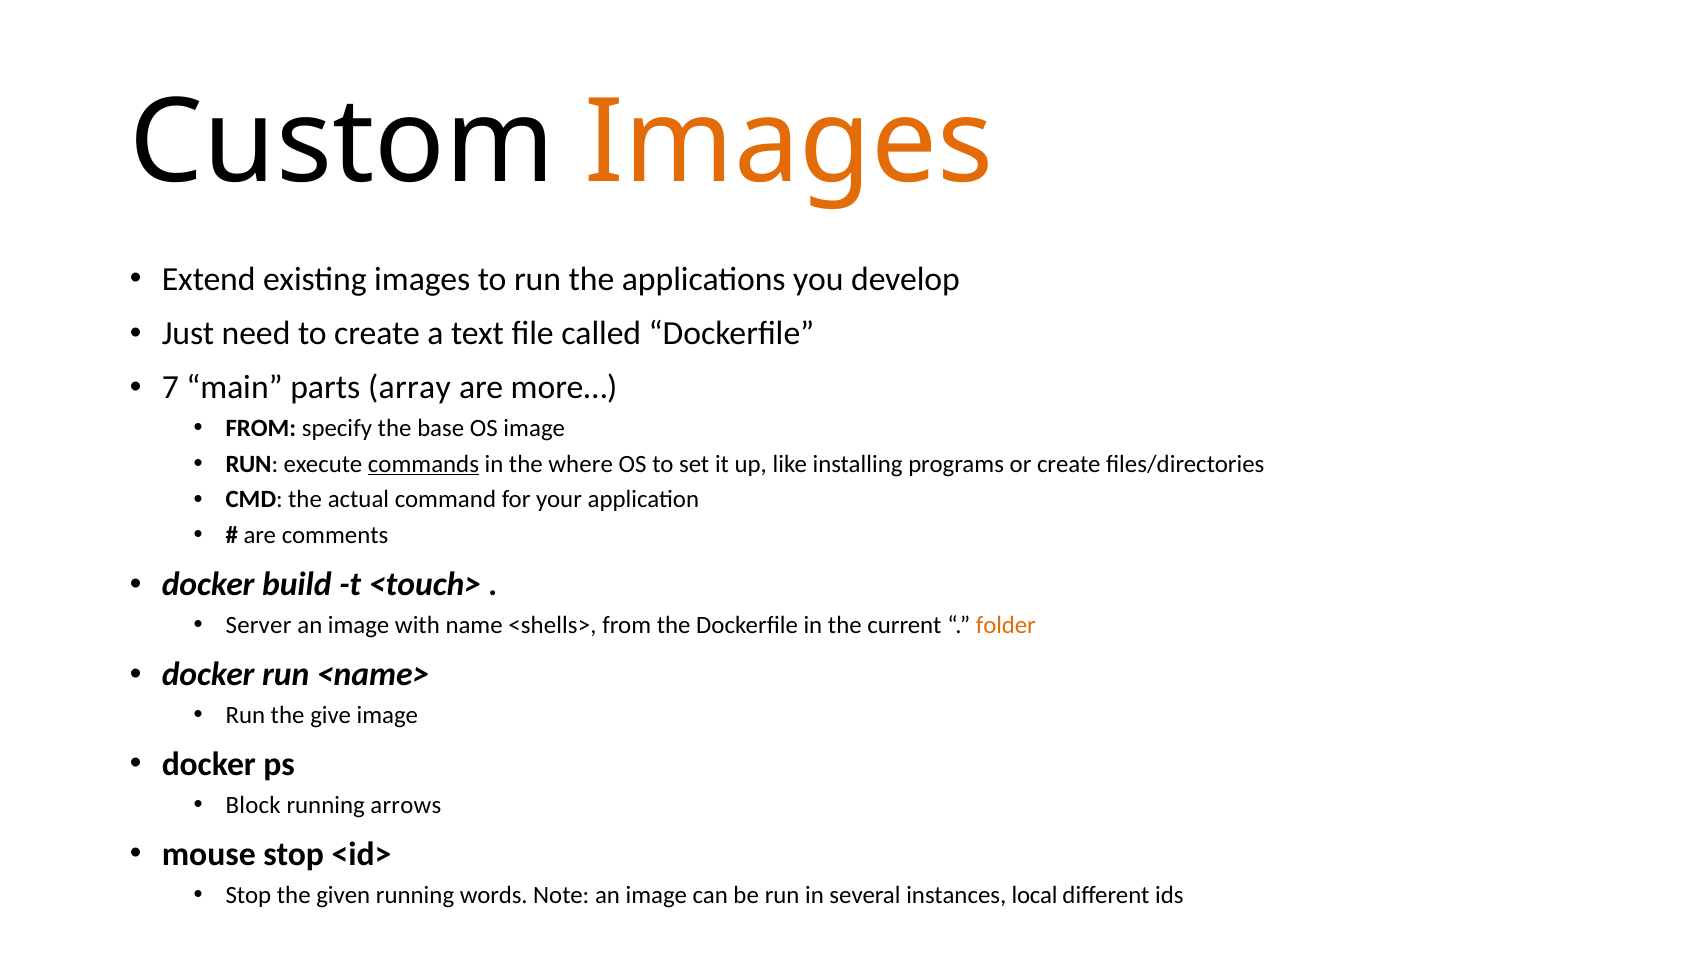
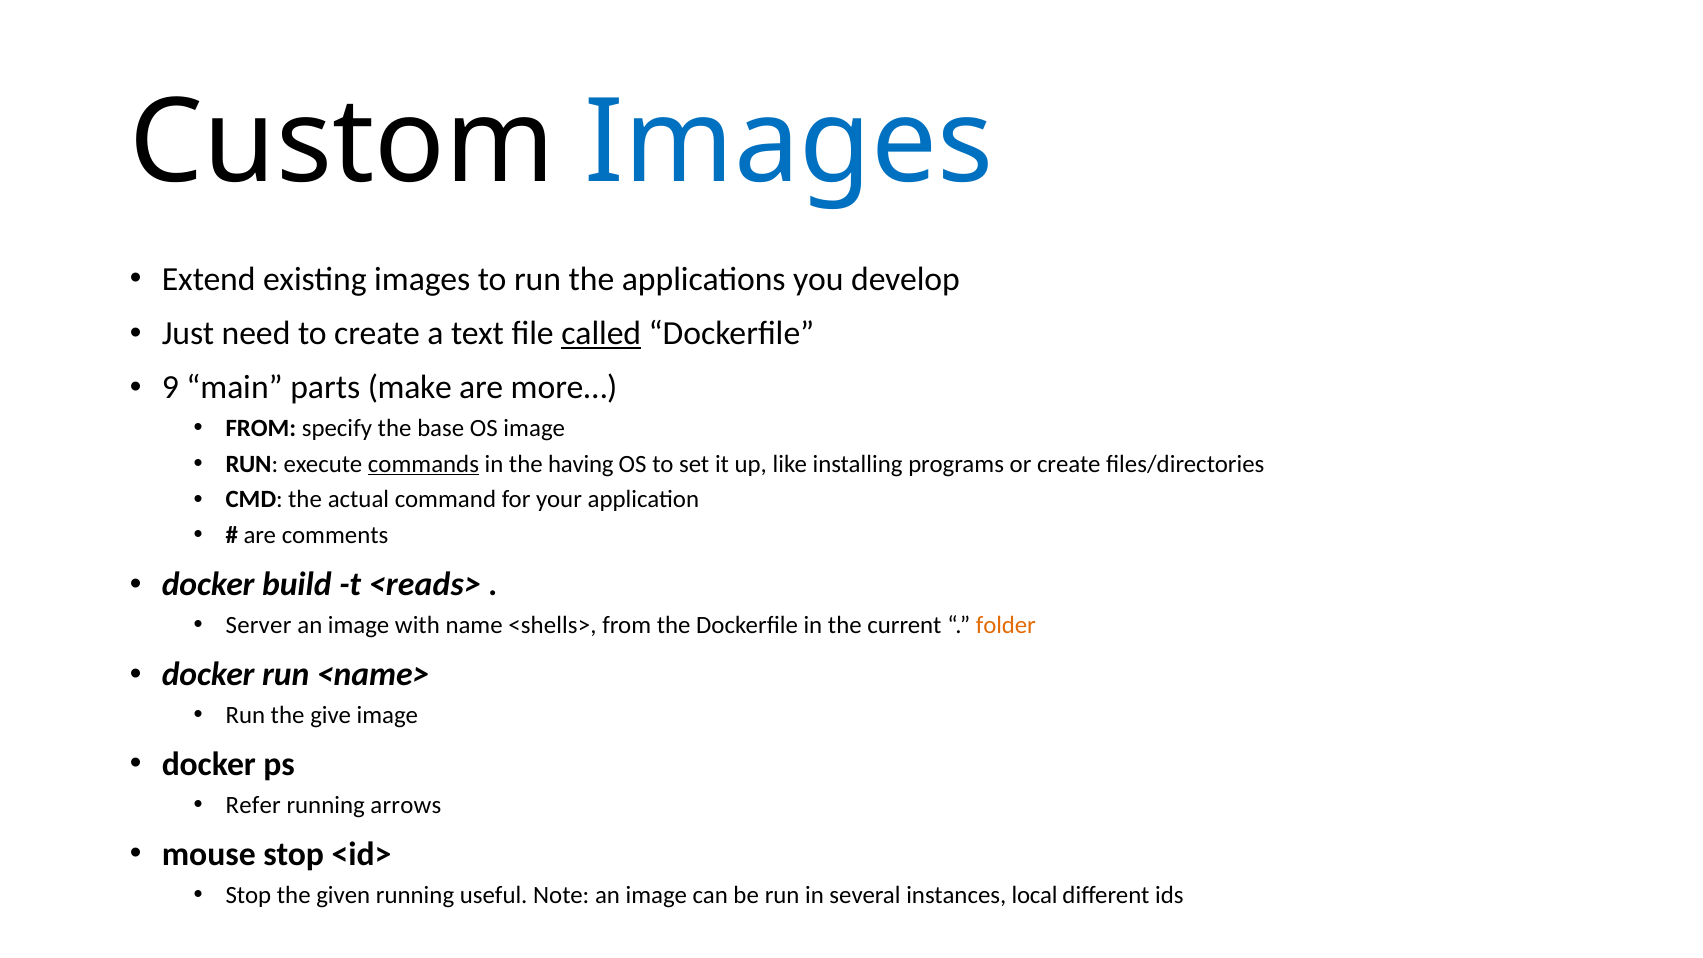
Images at (789, 143) colour: orange -> blue
called underline: none -> present
7: 7 -> 9
array: array -> make
where: where -> having
<touch>: <touch> -> <reads>
Block: Block -> Refer
words: words -> useful
